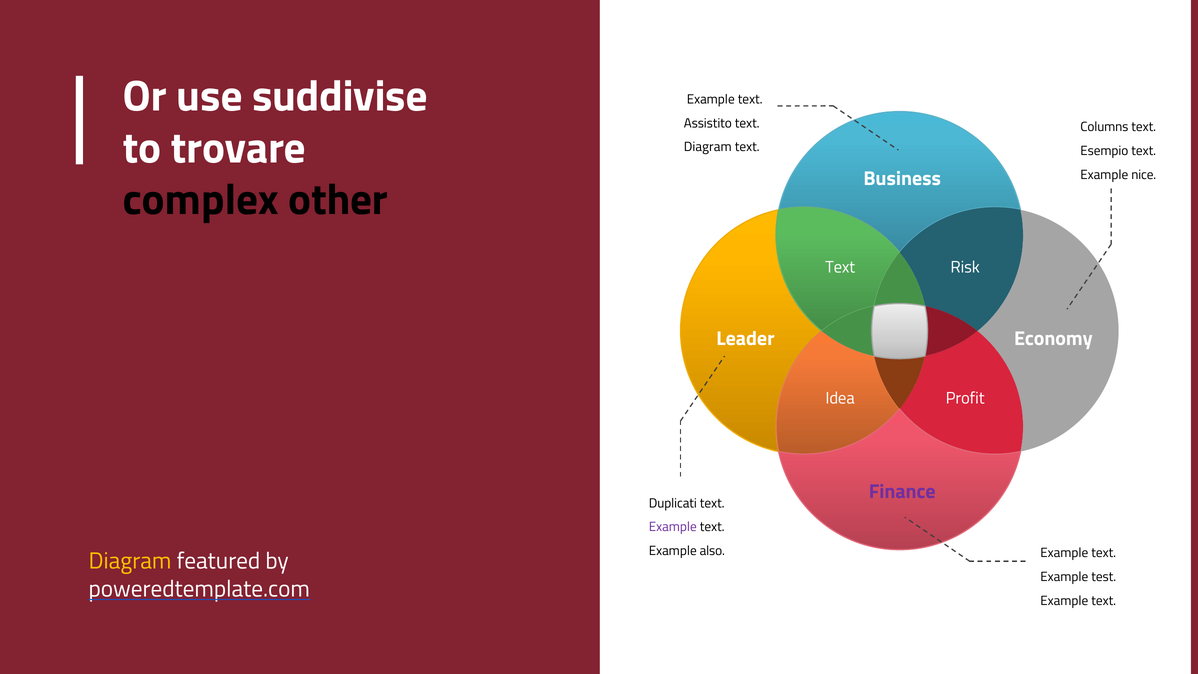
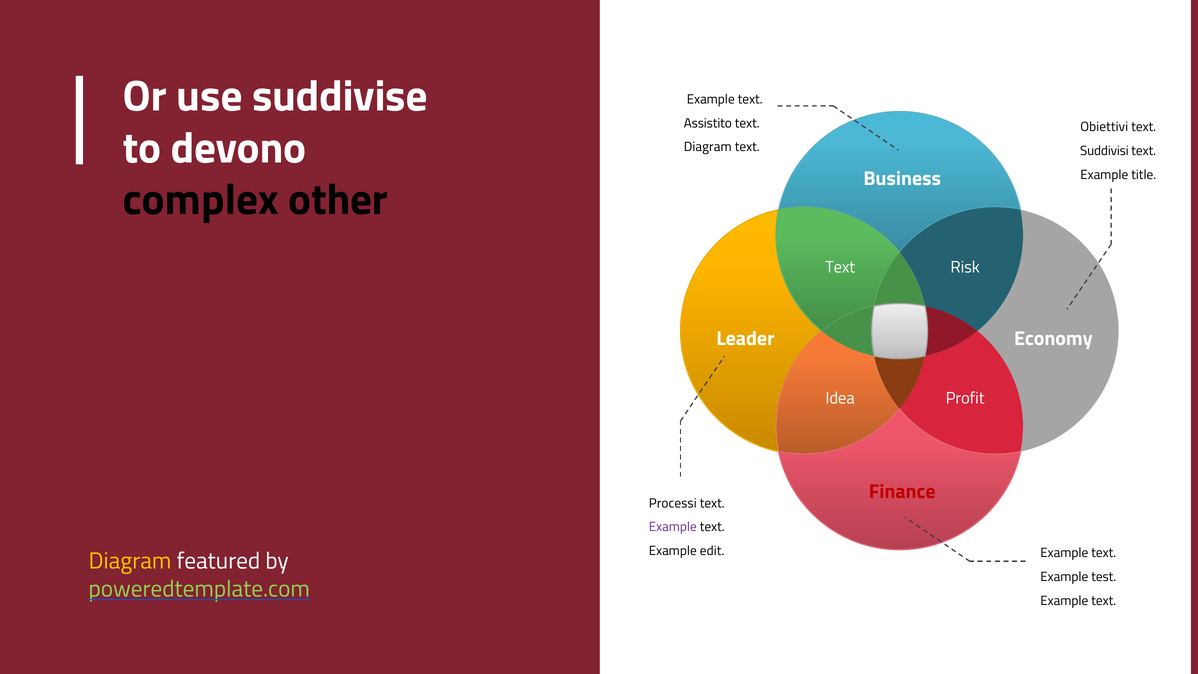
Columns: Columns -> Obiettivi
trovare: trovare -> devono
Esempio: Esempio -> Suddivisi
nice: nice -> title
Finance colour: purple -> red
Duplicati: Duplicati -> Processi
also: also -> edit
poweredtemplate.com colour: white -> light green
